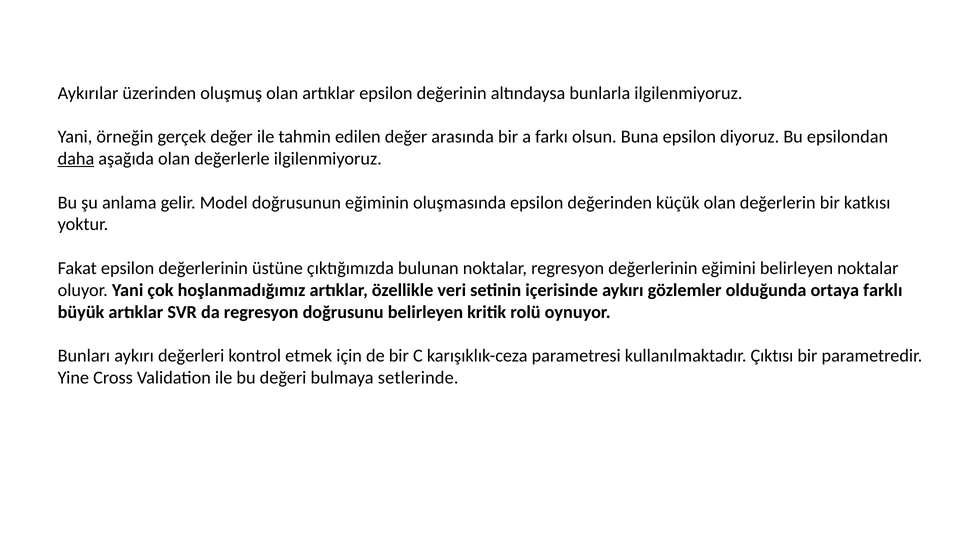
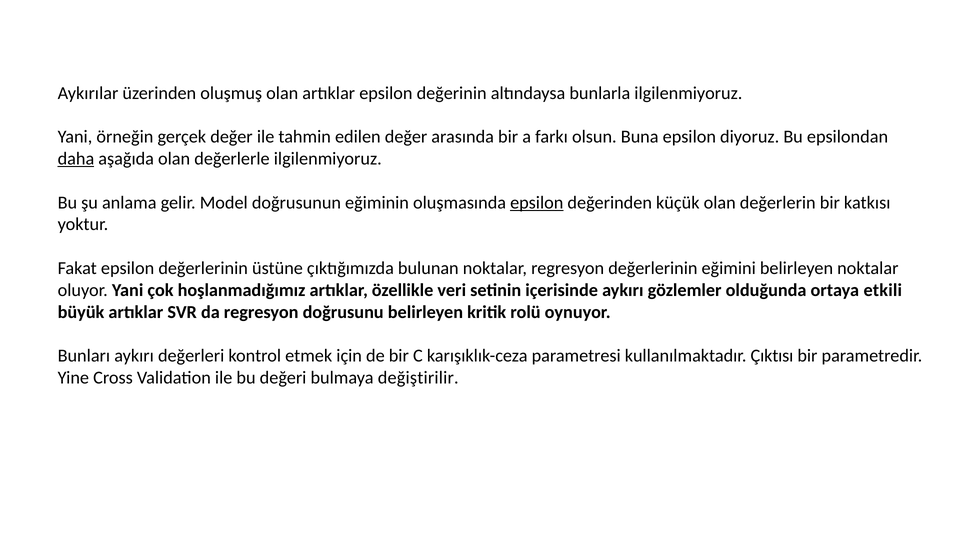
epsilon at (537, 203) underline: none -> present
farklı: farklı -> etkili
setlerinde: setlerinde -> değiştirilir
